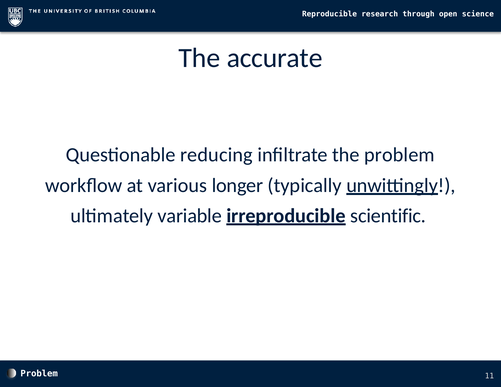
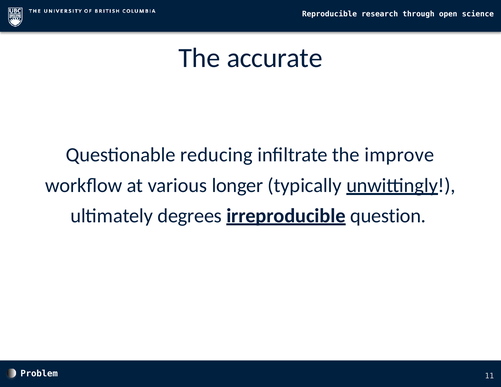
the problem: problem -> improve
variable: variable -> degrees
scientific: scientific -> question
